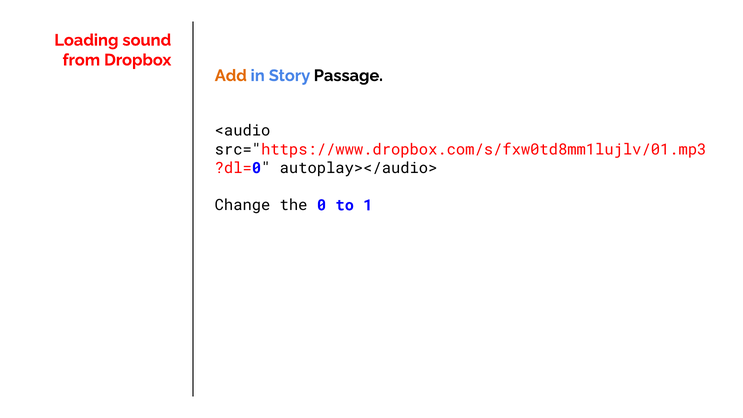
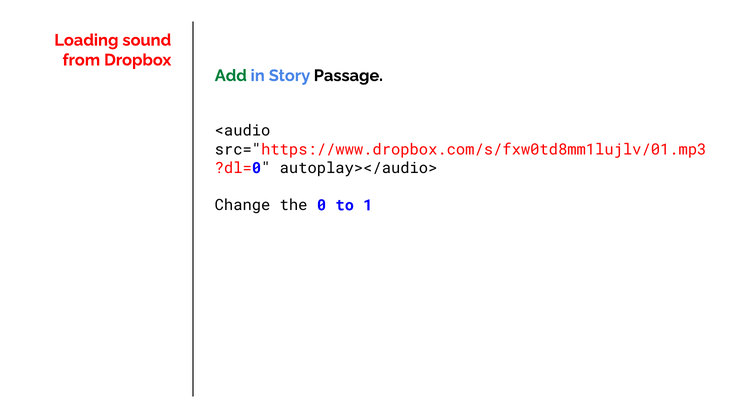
Add colour: orange -> green
